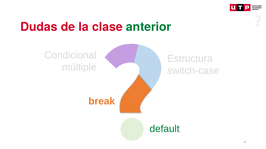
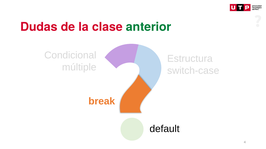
default colour: green -> black
